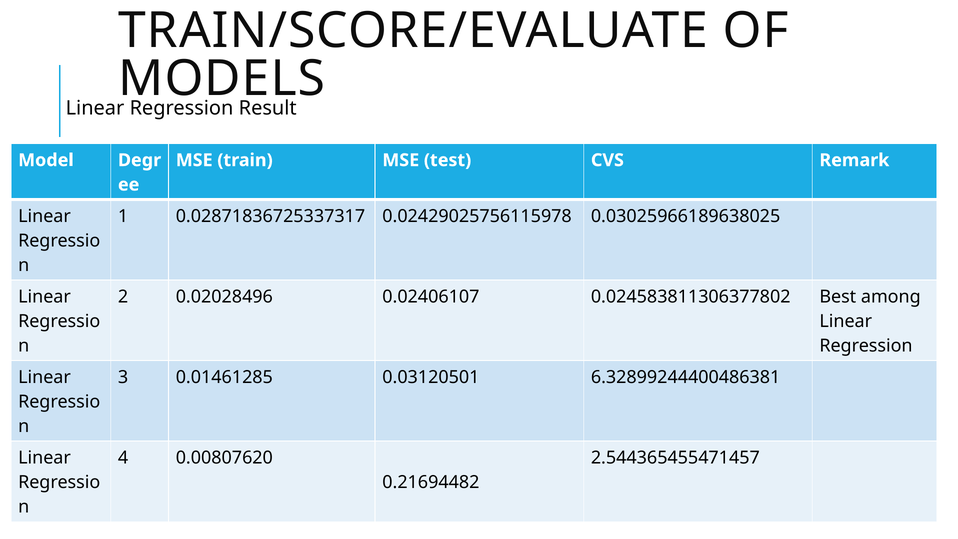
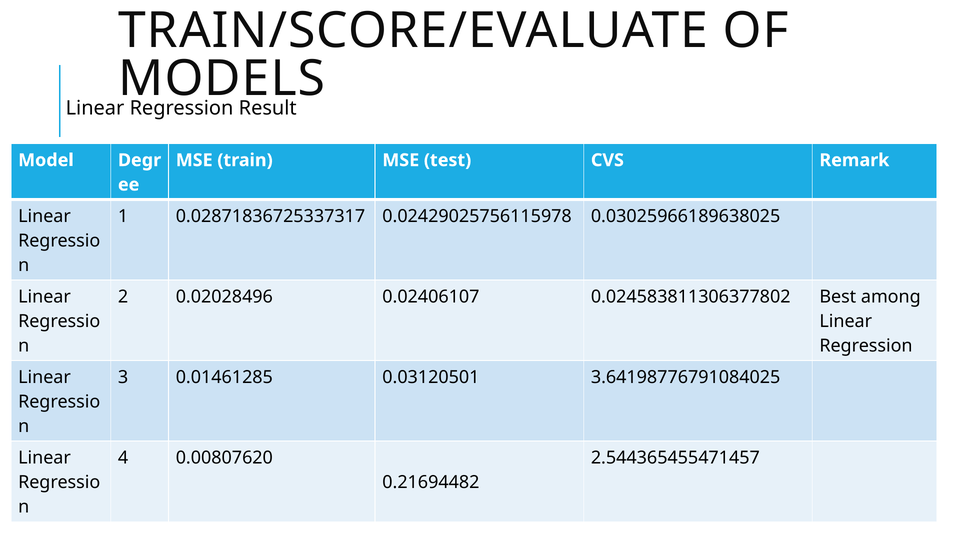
6.32899244400486381: 6.32899244400486381 -> 3.64198776791084025
